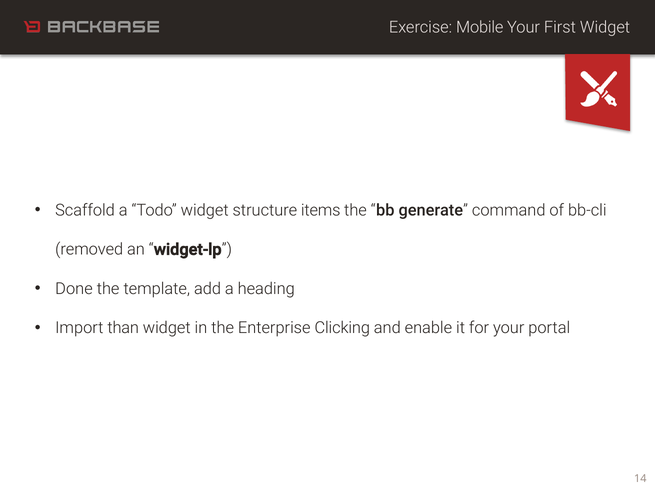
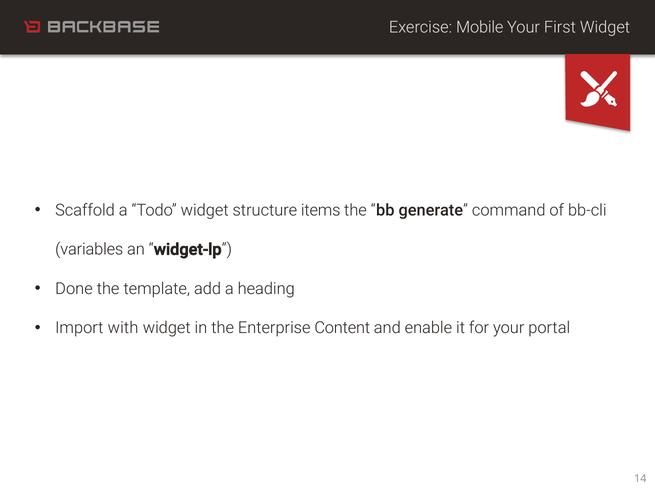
removed: removed -> variables
than: than -> with
Clicking: Clicking -> Content
